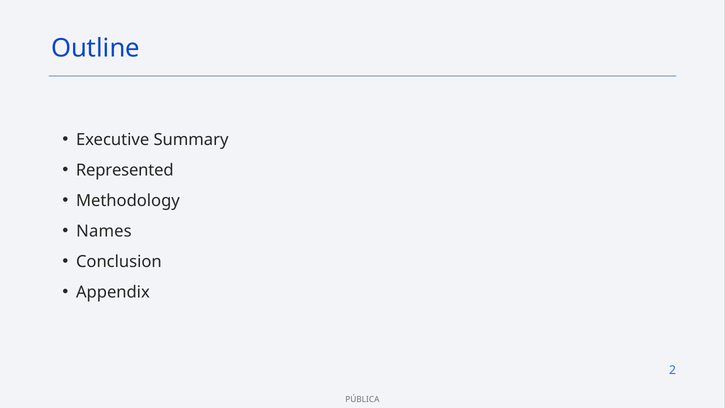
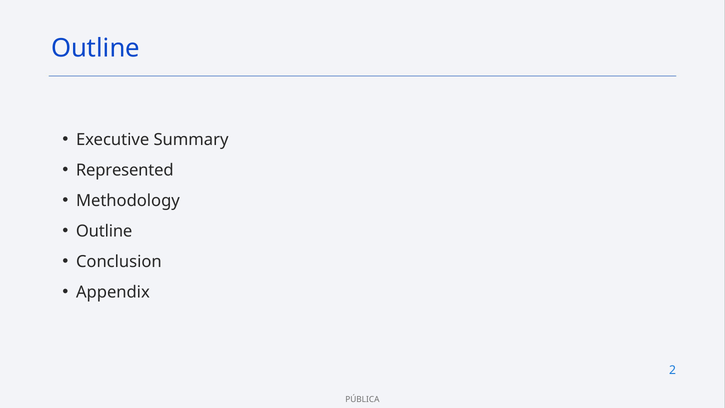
Names at (104, 231): Names -> Outline
